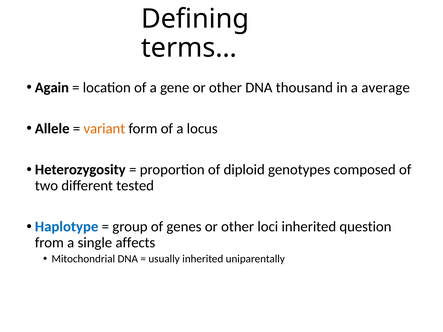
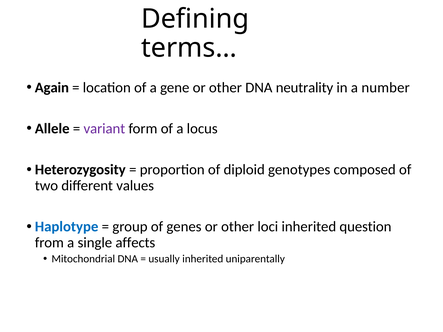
thousand: thousand -> neutrality
average: average -> number
variant colour: orange -> purple
tested: tested -> values
